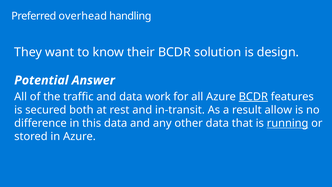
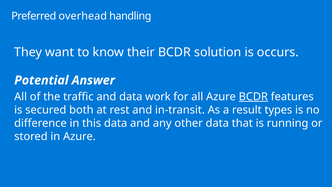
design: design -> occurs
allow: allow -> types
running underline: present -> none
